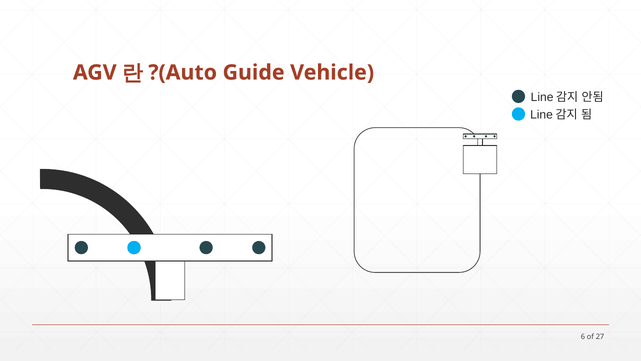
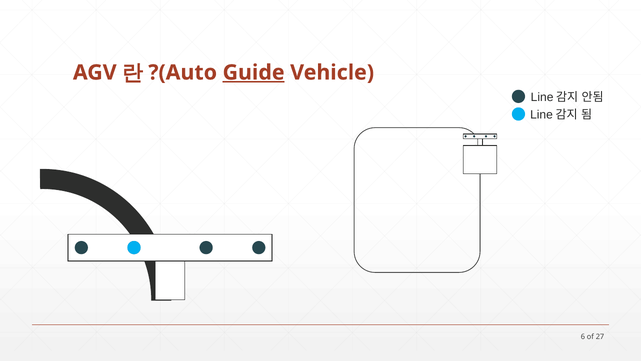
Guide underline: none -> present
